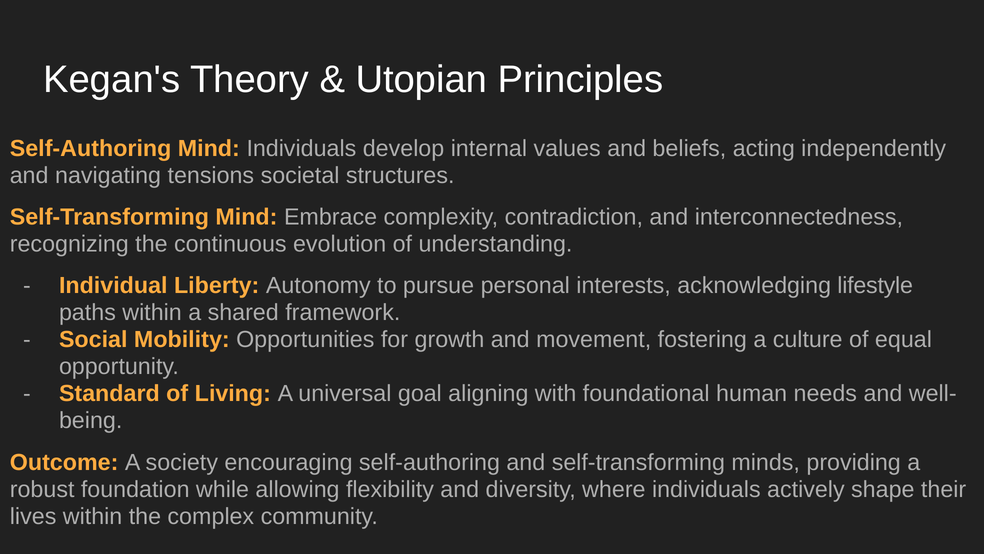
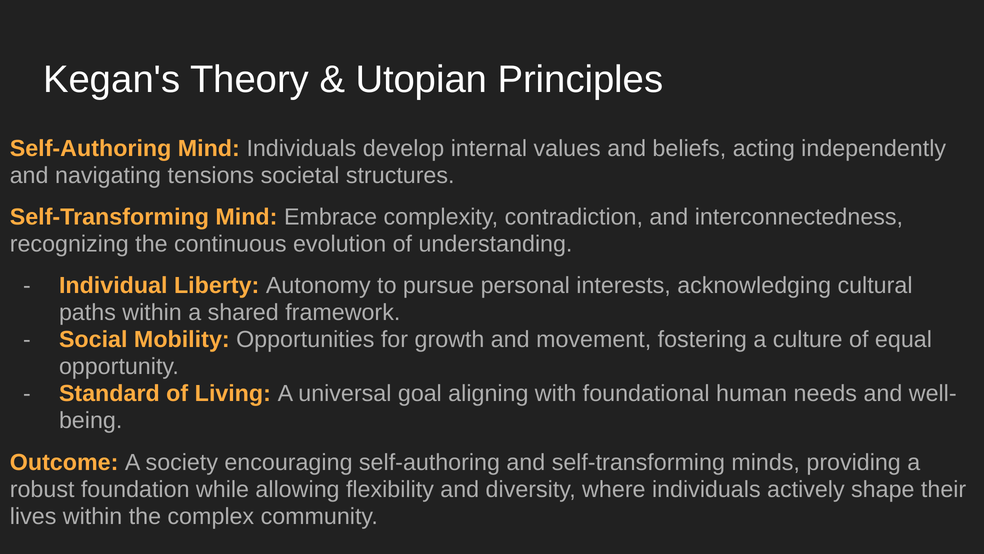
lifestyle: lifestyle -> cultural
